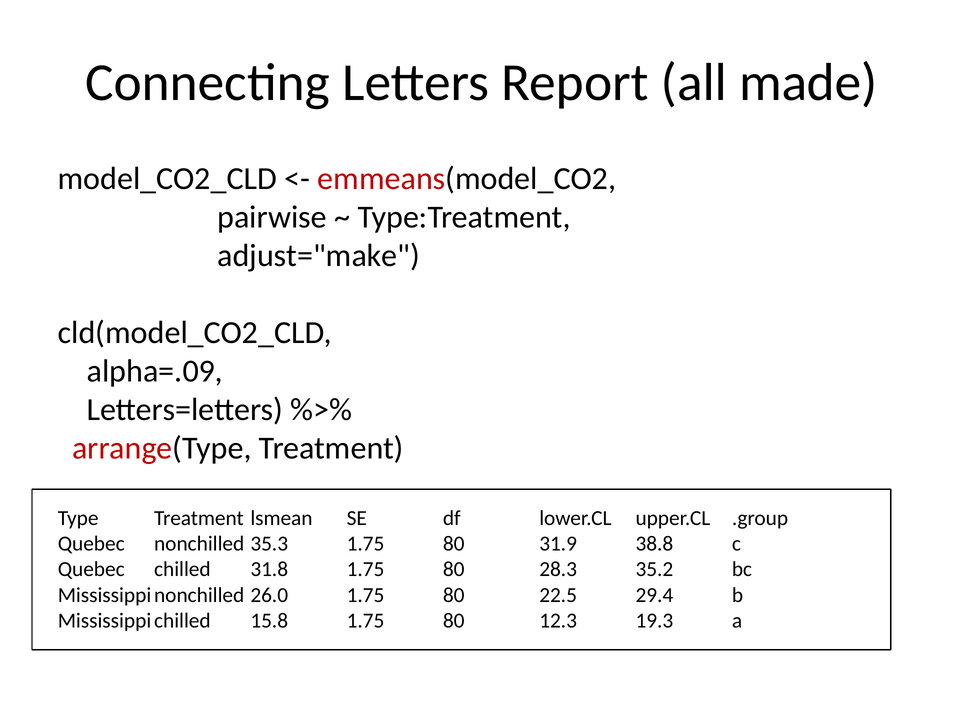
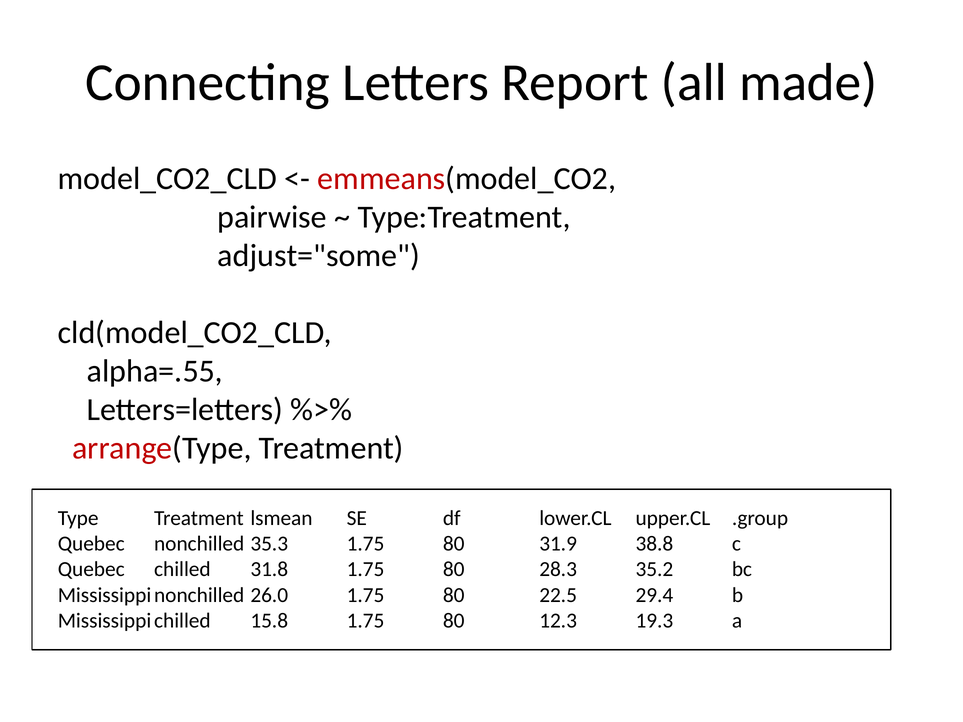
adjust="make: adjust="make -> adjust="some
alpha=.09: alpha=.09 -> alpha=.55
